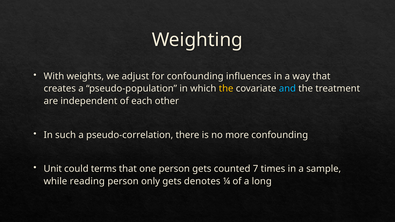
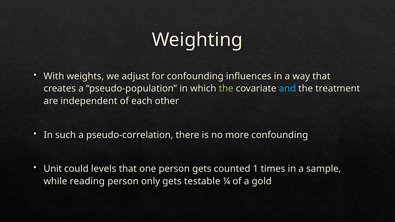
the at (226, 89) colour: yellow -> light green
terms: terms -> levels
7: 7 -> 1
denotes: denotes -> testable
long: long -> gold
